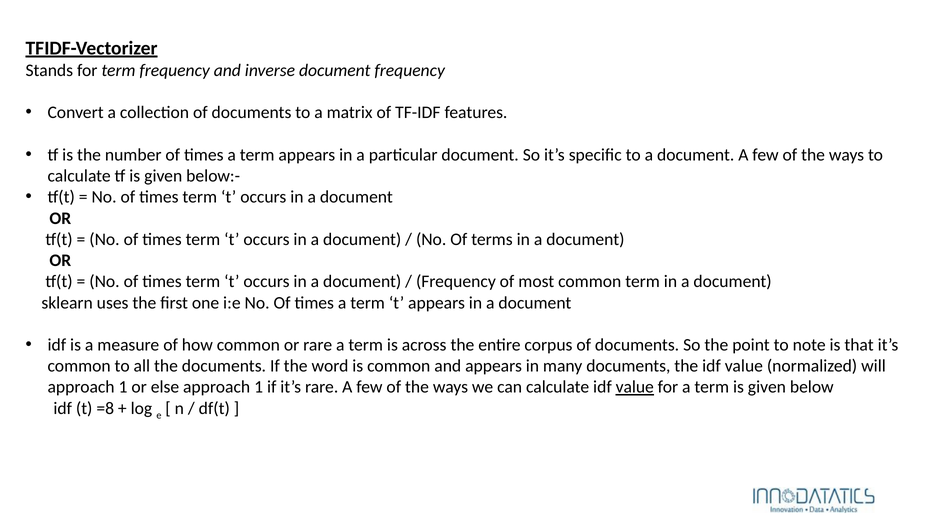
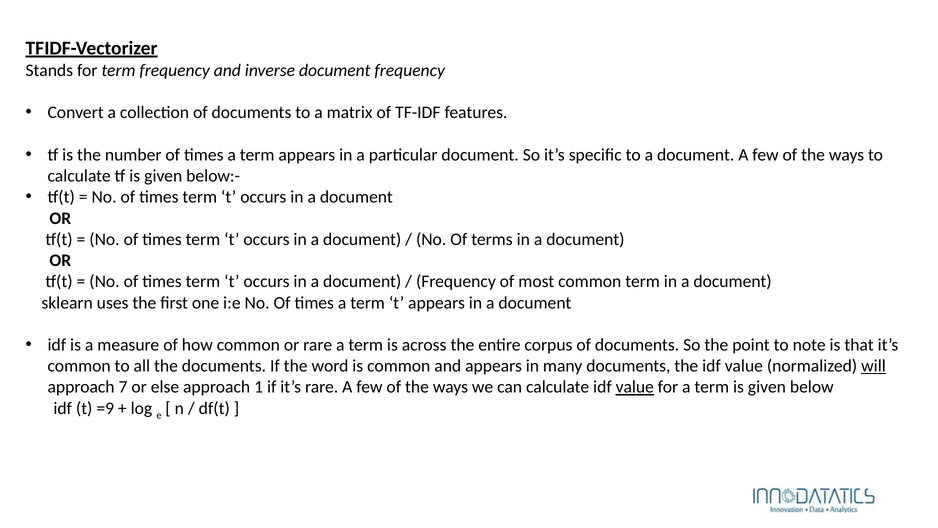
will underline: none -> present
1 at (123, 387): 1 -> 7
=8: =8 -> =9
